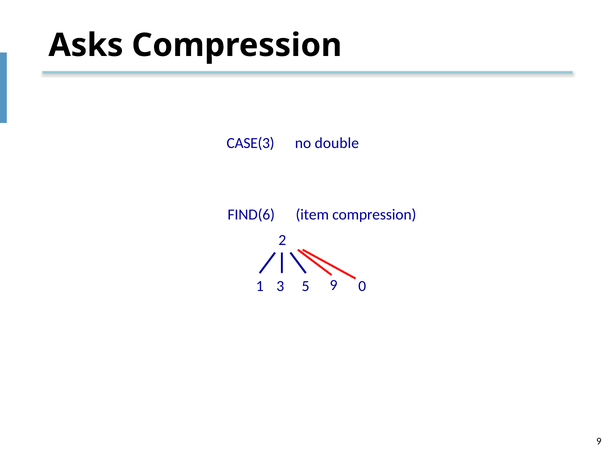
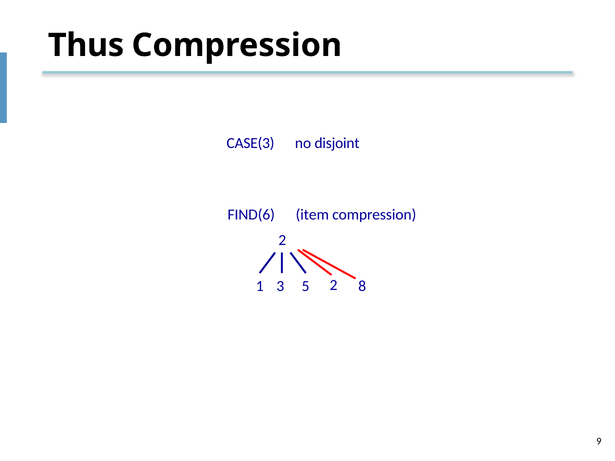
Asks: Asks -> Thus
double: double -> disjoint
5 9: 9 -> 2
0: 0 -> 8
